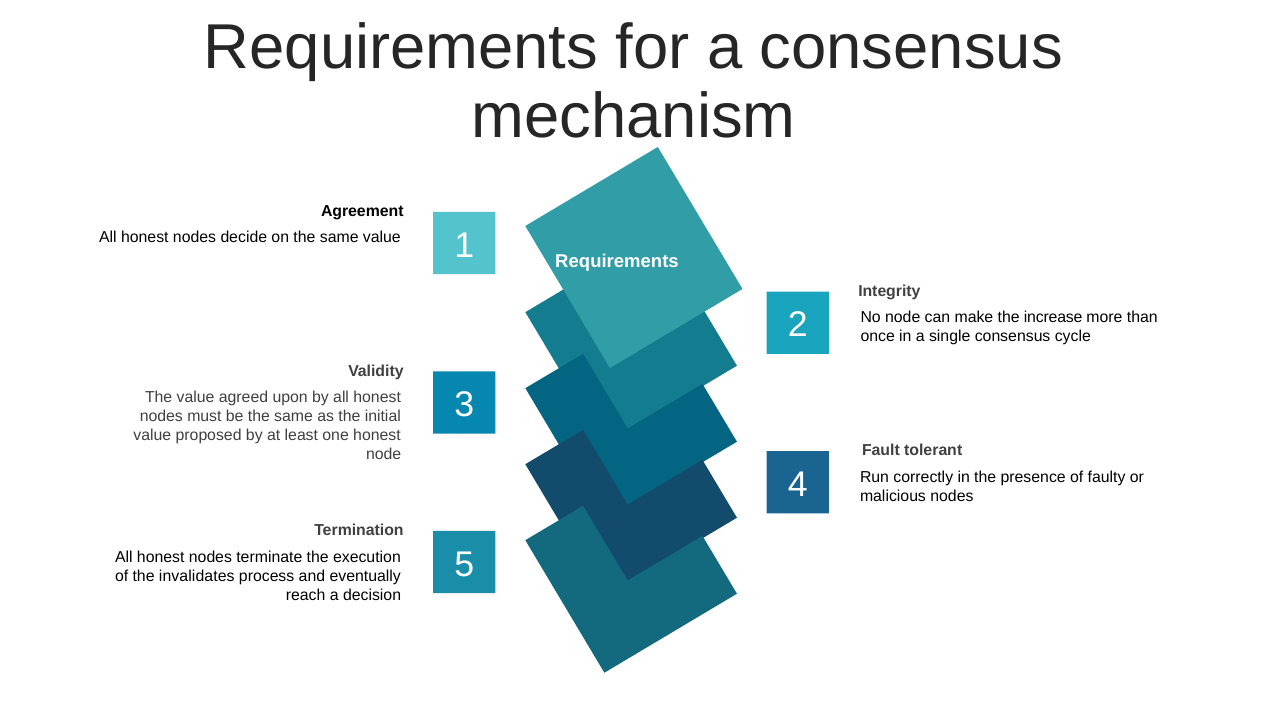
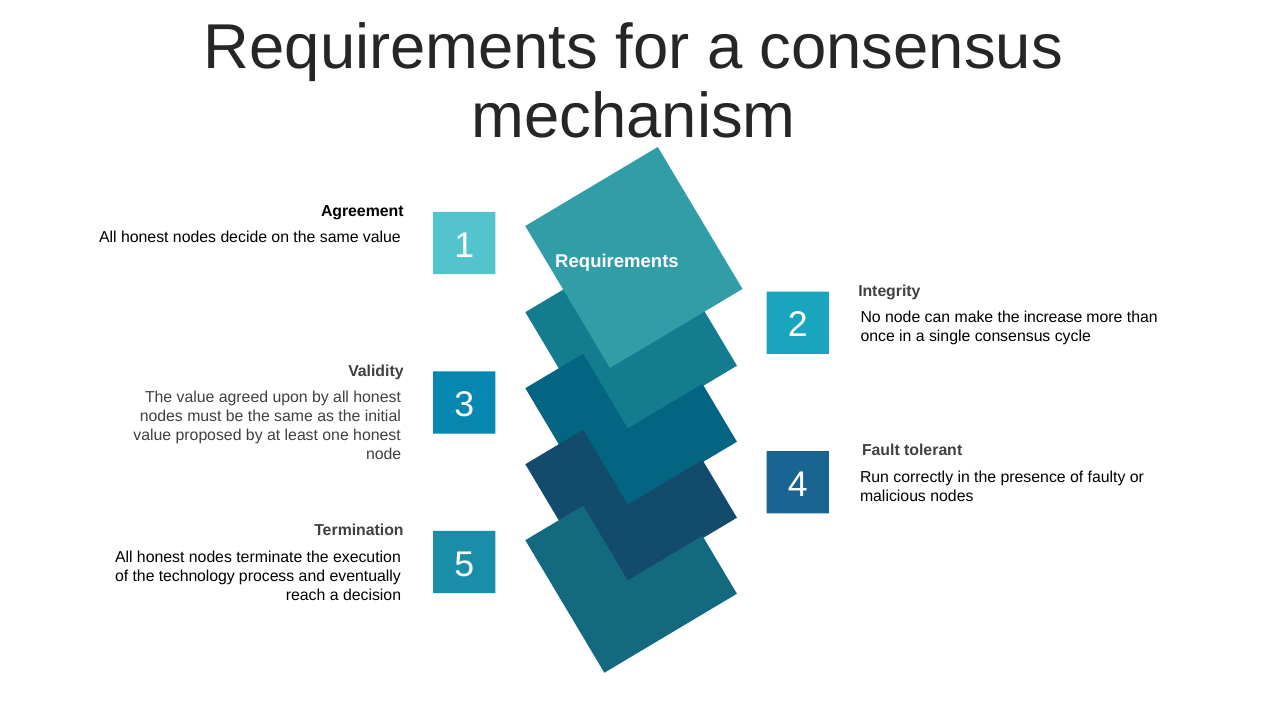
invalidates: invalidates -> technology
